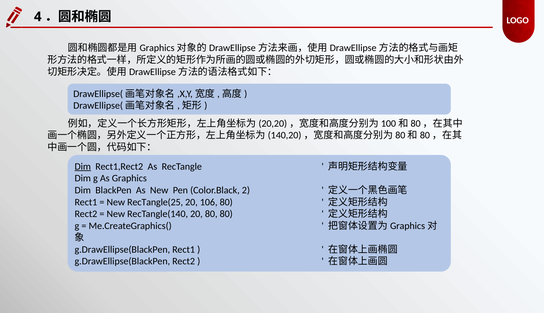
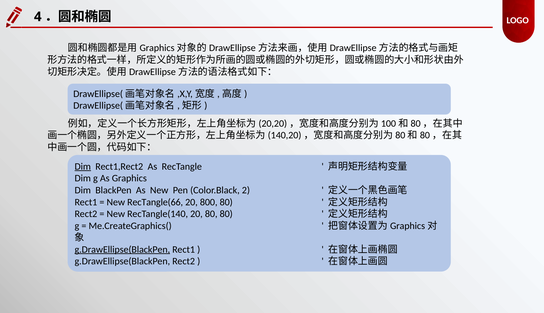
RecTangle(25: RecTangle(25 -> RecTangle(66
106: 106 -> 800
g.DrawEllipse(BlackPen at (122, 250) underline: none -> present
